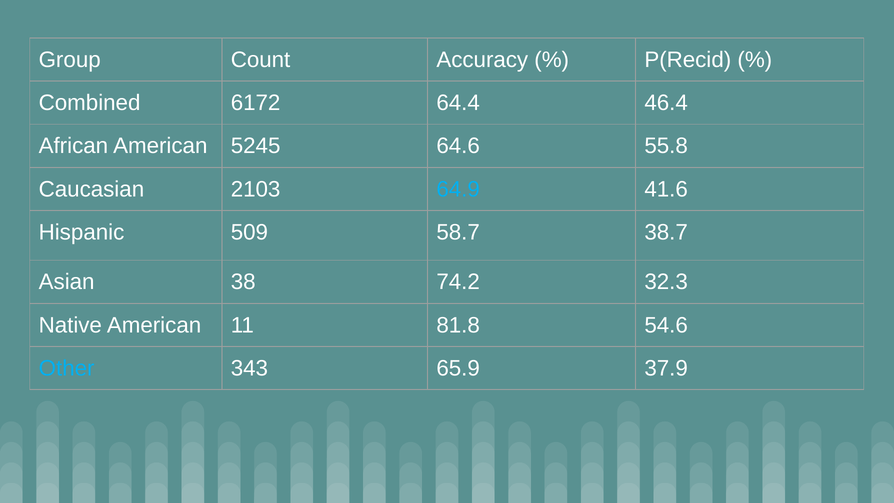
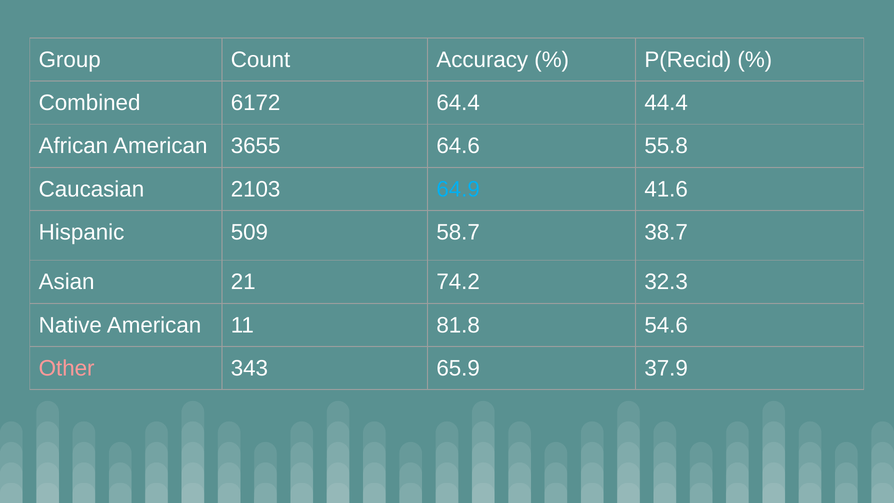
46.4: 46.4 -> 44.4
5245: 5245 -> 3655
38: 38 -> 21
Other colour: light blue -> pink
